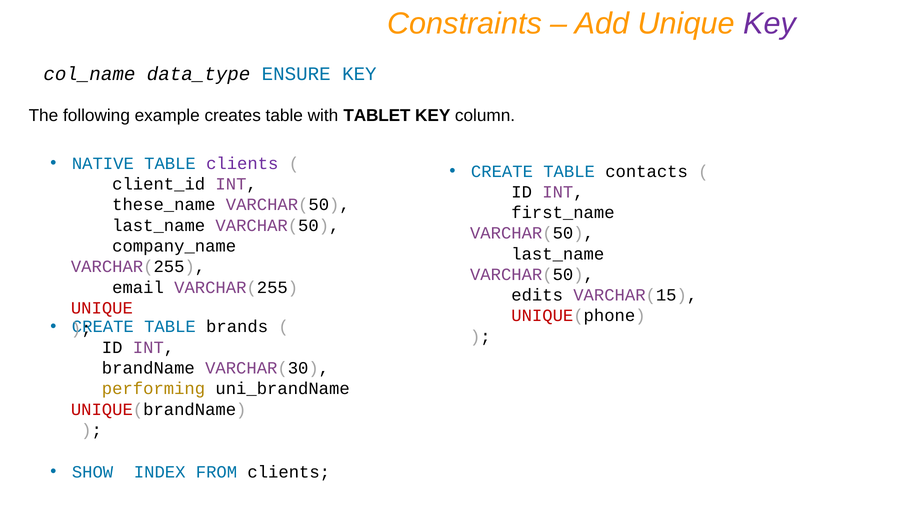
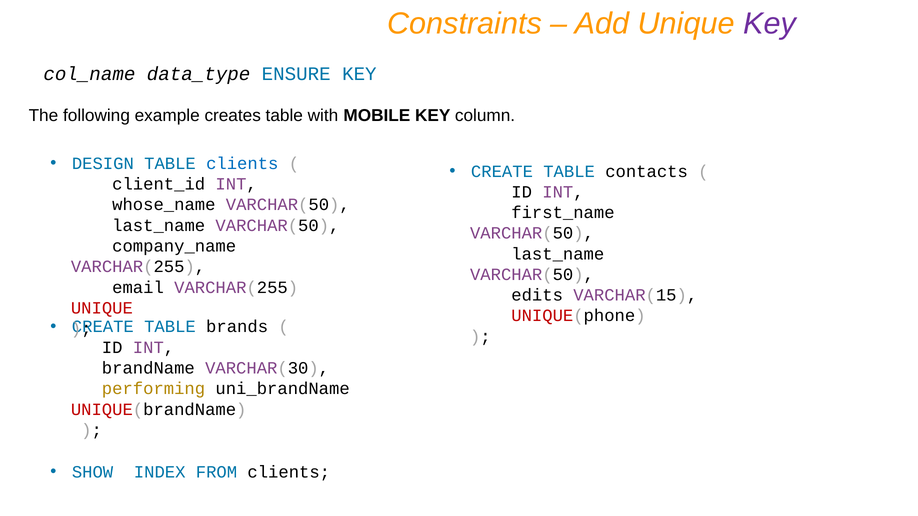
TABLET: TABLET -> MOBILE
NATIVE: NATIVE -> DESIGN
clients at (242, 164) colour: purple -> blue
these_name: these_name -> whose_name
